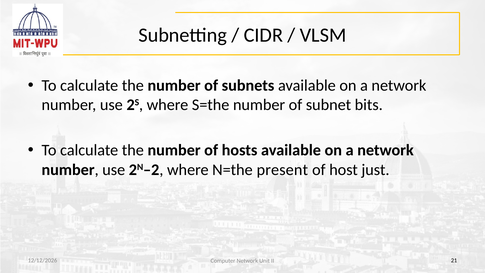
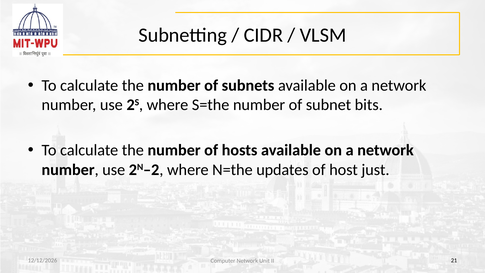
present: present -> updates
